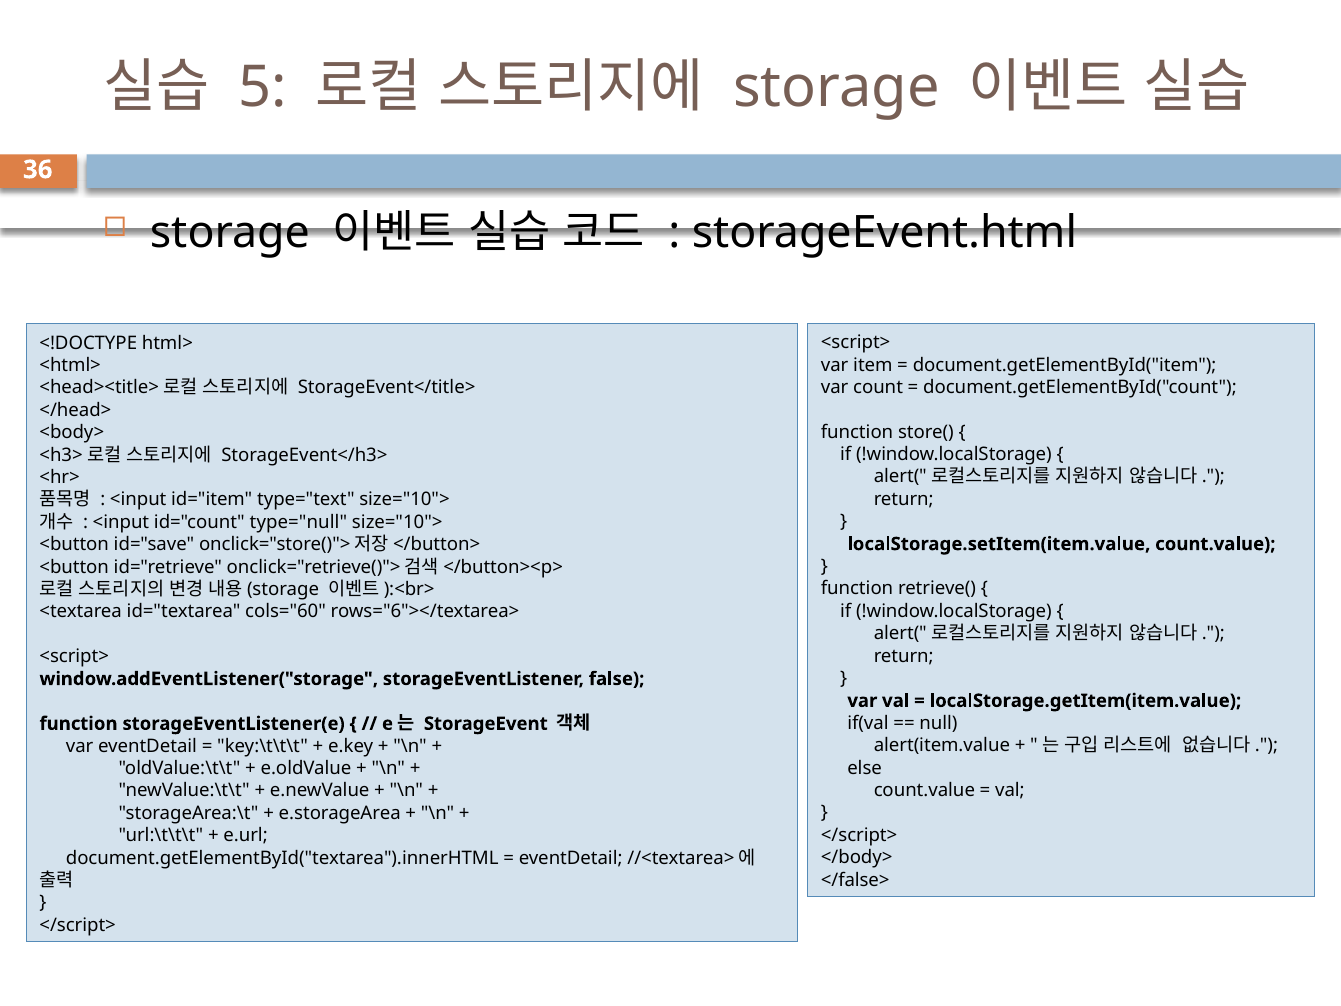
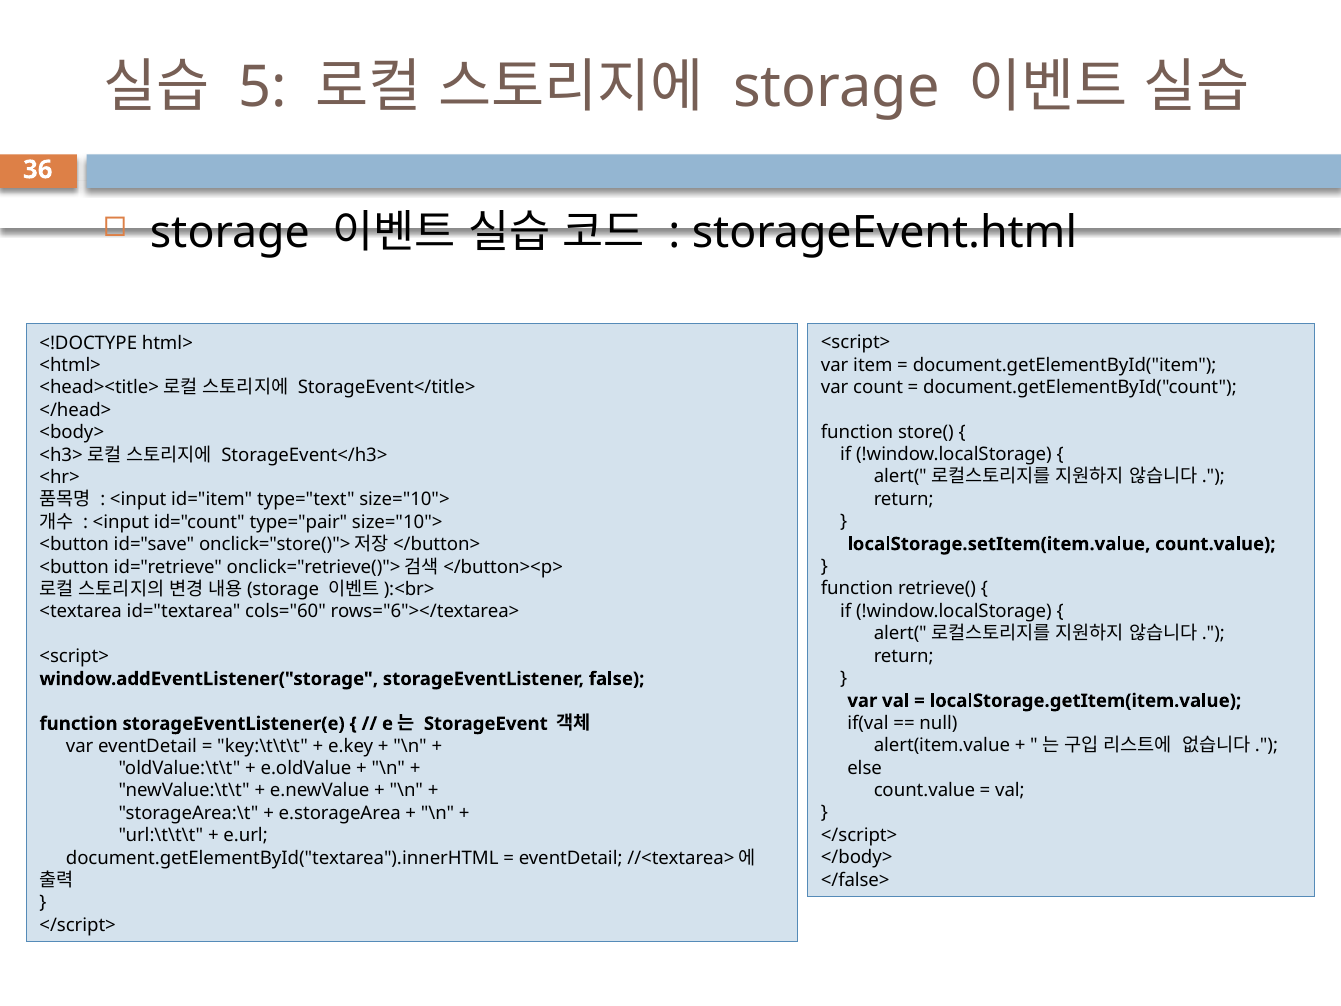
type="null: type="null -> type="pair
